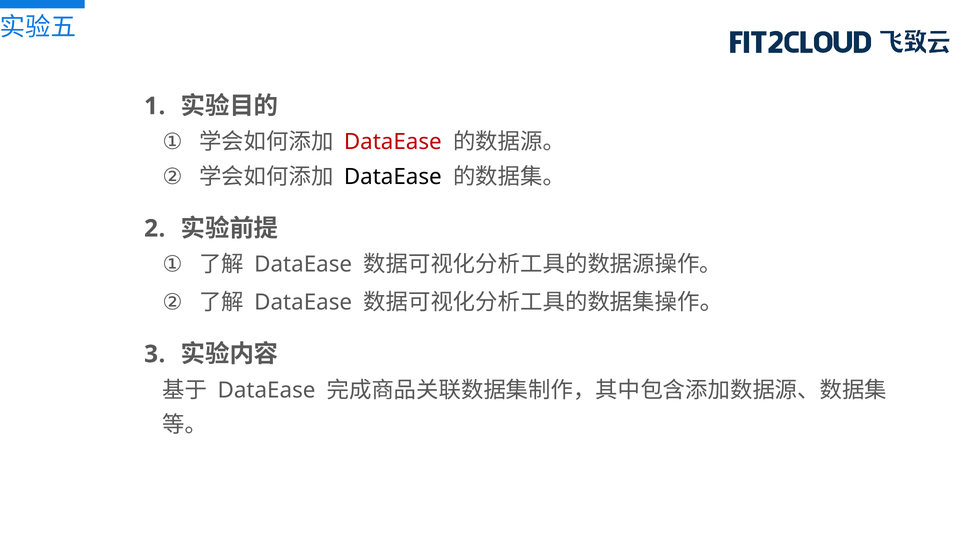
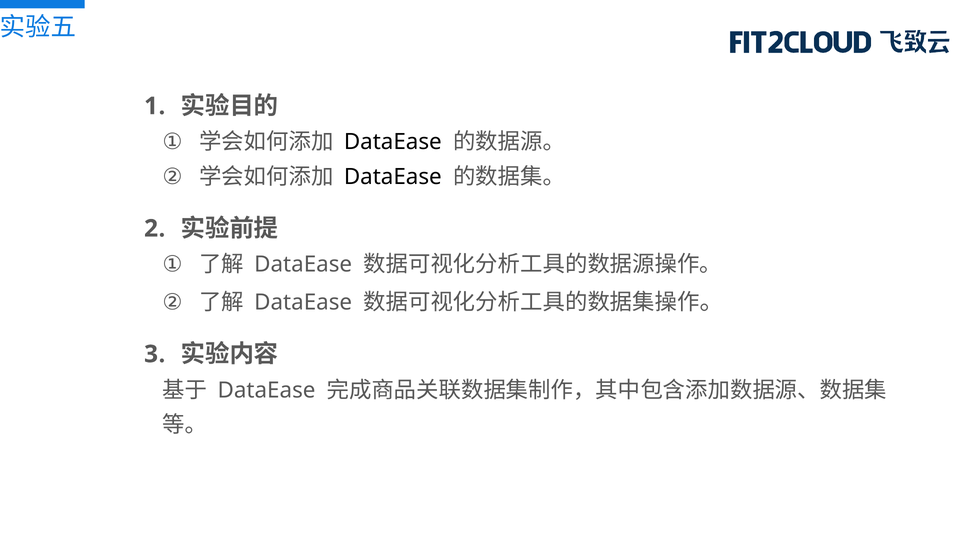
DataEase at (393, 142) colour: red -> black
